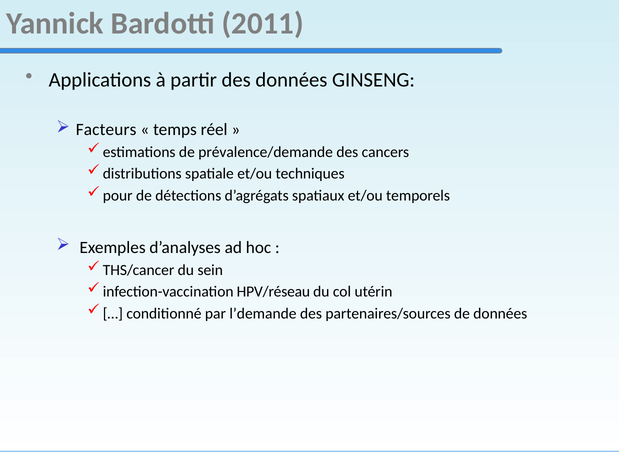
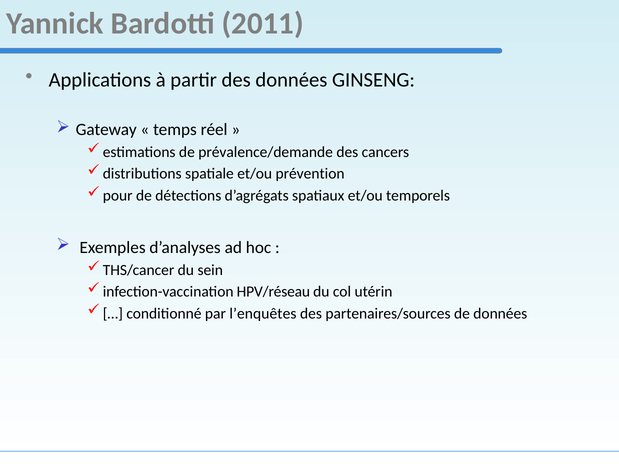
Facteurs: Facteurs -> Gateway
techniques: techniques -> prévention
l’demande: l’demande -> l’enquêtes
